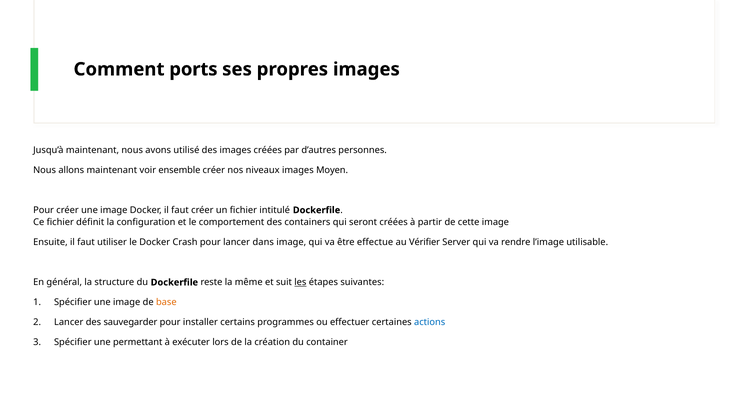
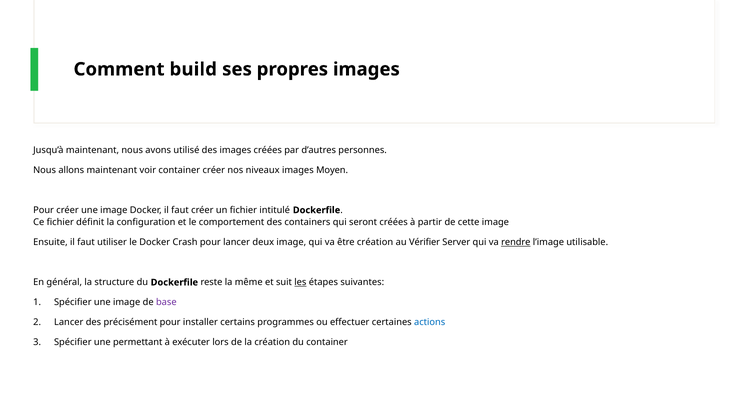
ports: ports -> build
voir ensemble: ensemble -> container
dans: dans -> deux
être effectue: effectue -> création
rendre underline: none -> present
base colour: orange -> purple
sauvegarder: sauvegarder -> précisément
